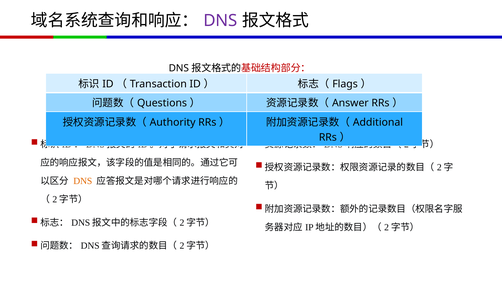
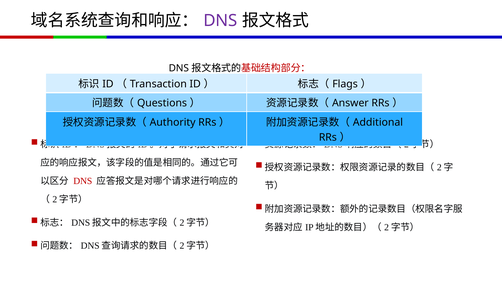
DNS at (83, 181) colour: orange -> red
